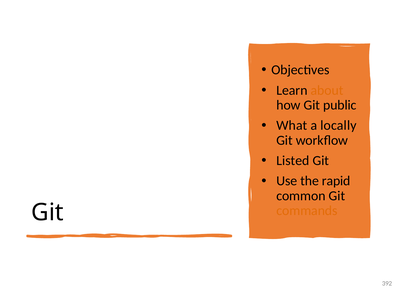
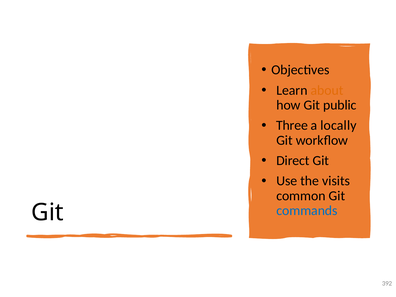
What: What -> Three
Listed: Listed -> Direct
rapid: rapid -> visits
commands colour: orange -> blue
